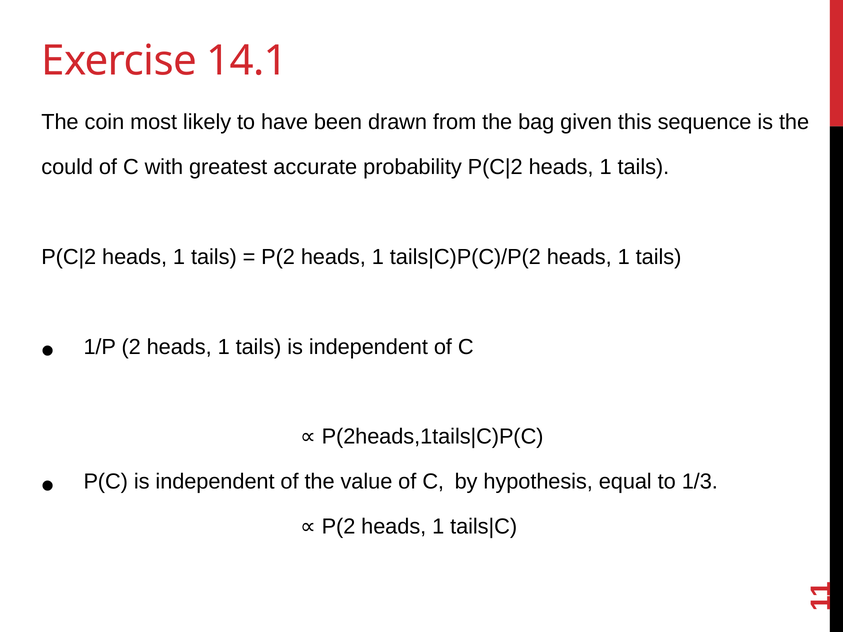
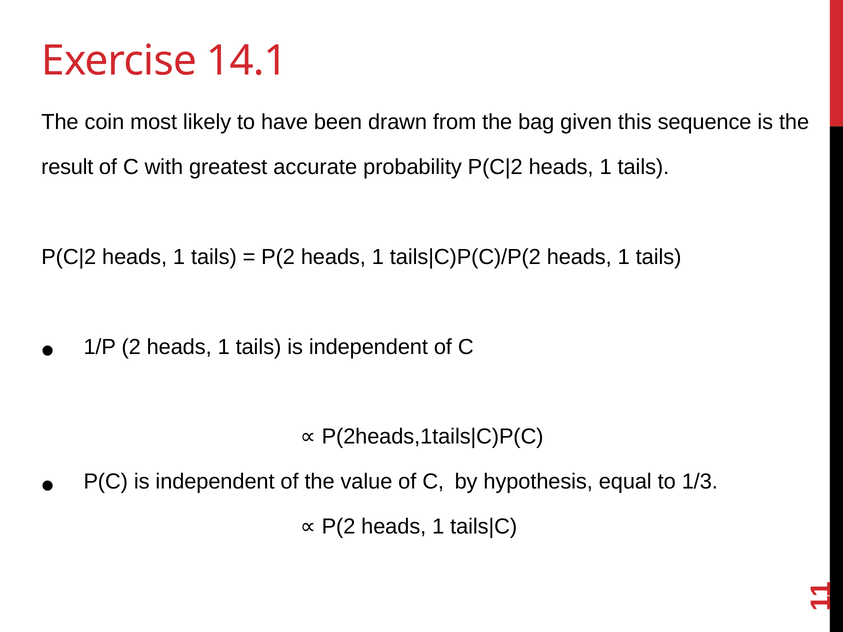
could: could -> result
